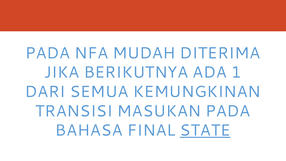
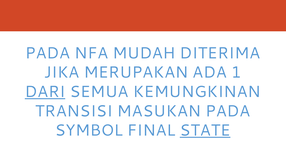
BERIKUTNYA: BERIKUTNYA -> MERUPAKAN
DARI underline: none -> present
BAHASA: BAHASA -> SYMBOL
